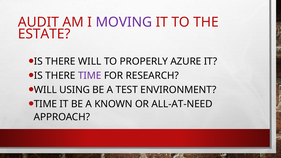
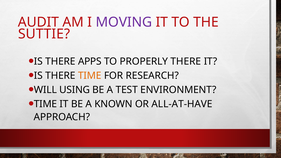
ESTATE: ESTATE -> SUTTIE
THERE WILL: WILL -> APPS
PROPERLY AZURE: AZURE -> THERE
TIME at (90, 76) colour: purple -> orange
ALL-AT-NEED: ALL-AT-NEED -> ALL-AT-HAVE
